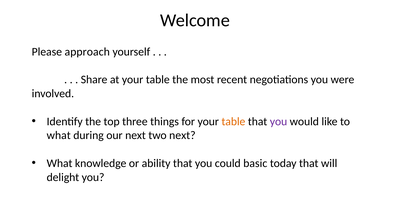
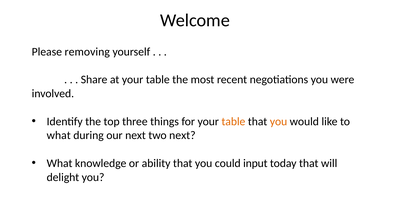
approach: approach -> removing
you at (279, 121) colour: purple -> orange
basic: basic -> input
